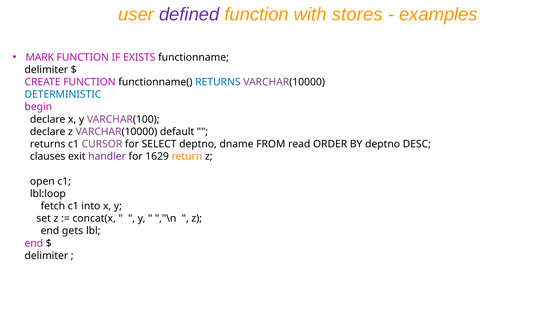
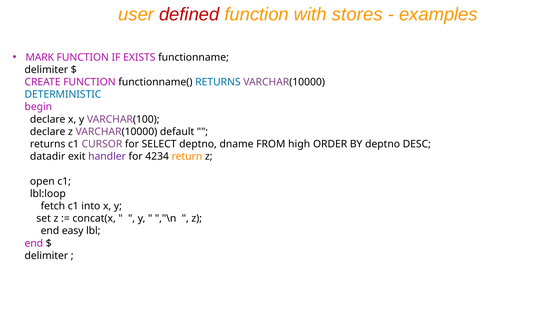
defined colour: purple -> red
read: read -> high
clauses: clauses -> datadir
1629: 1629 -> 4234
gets: gets -> easy
